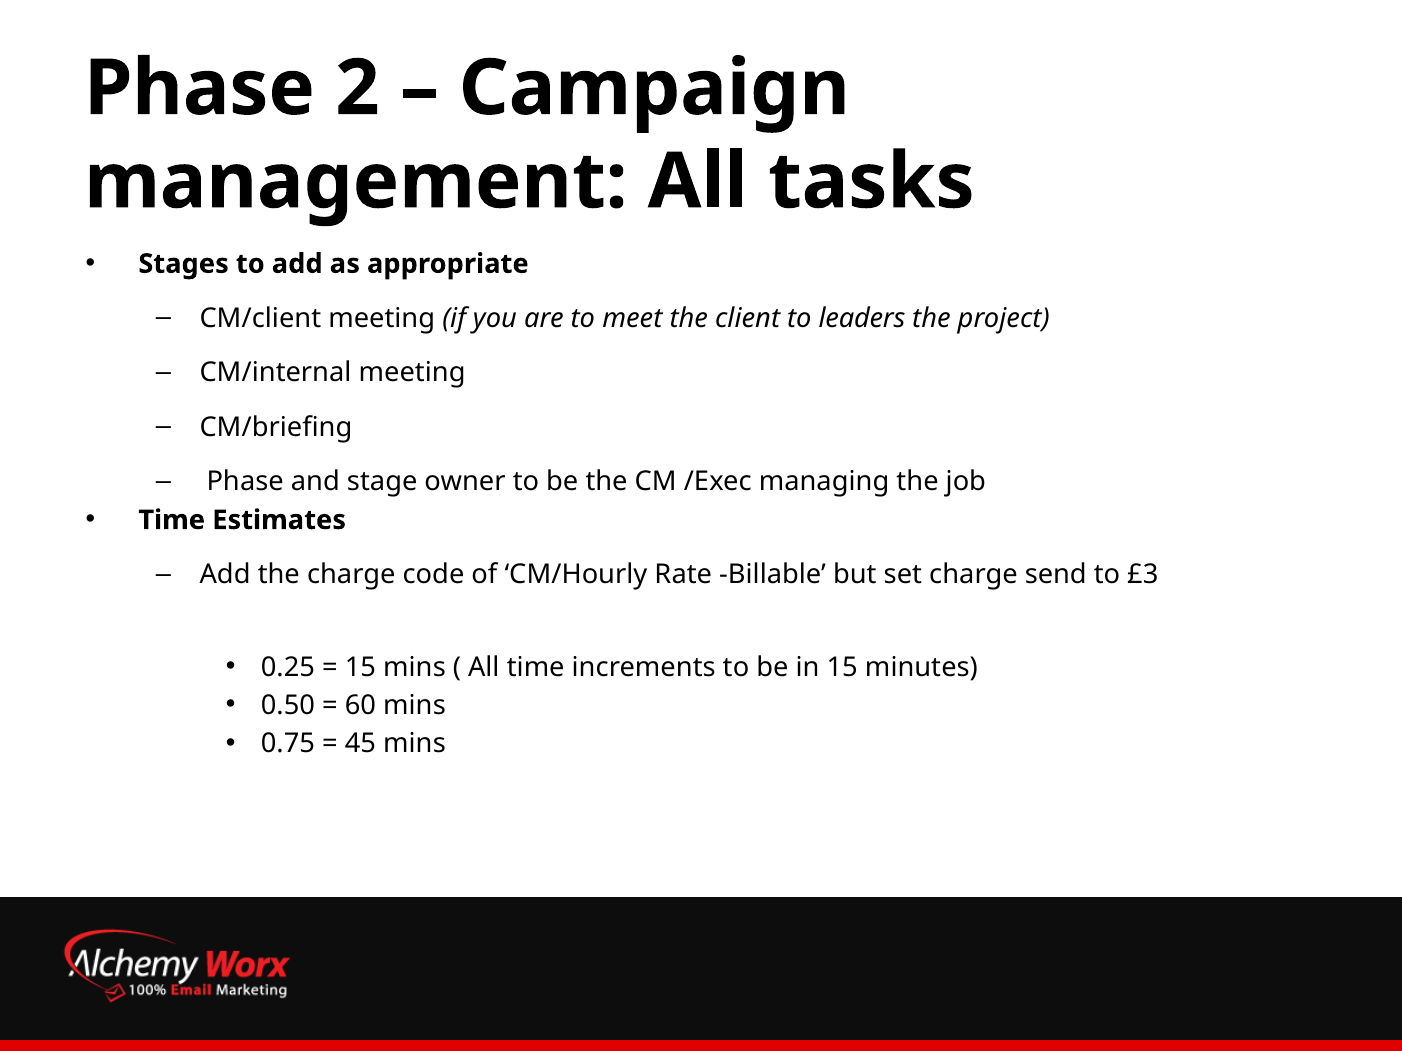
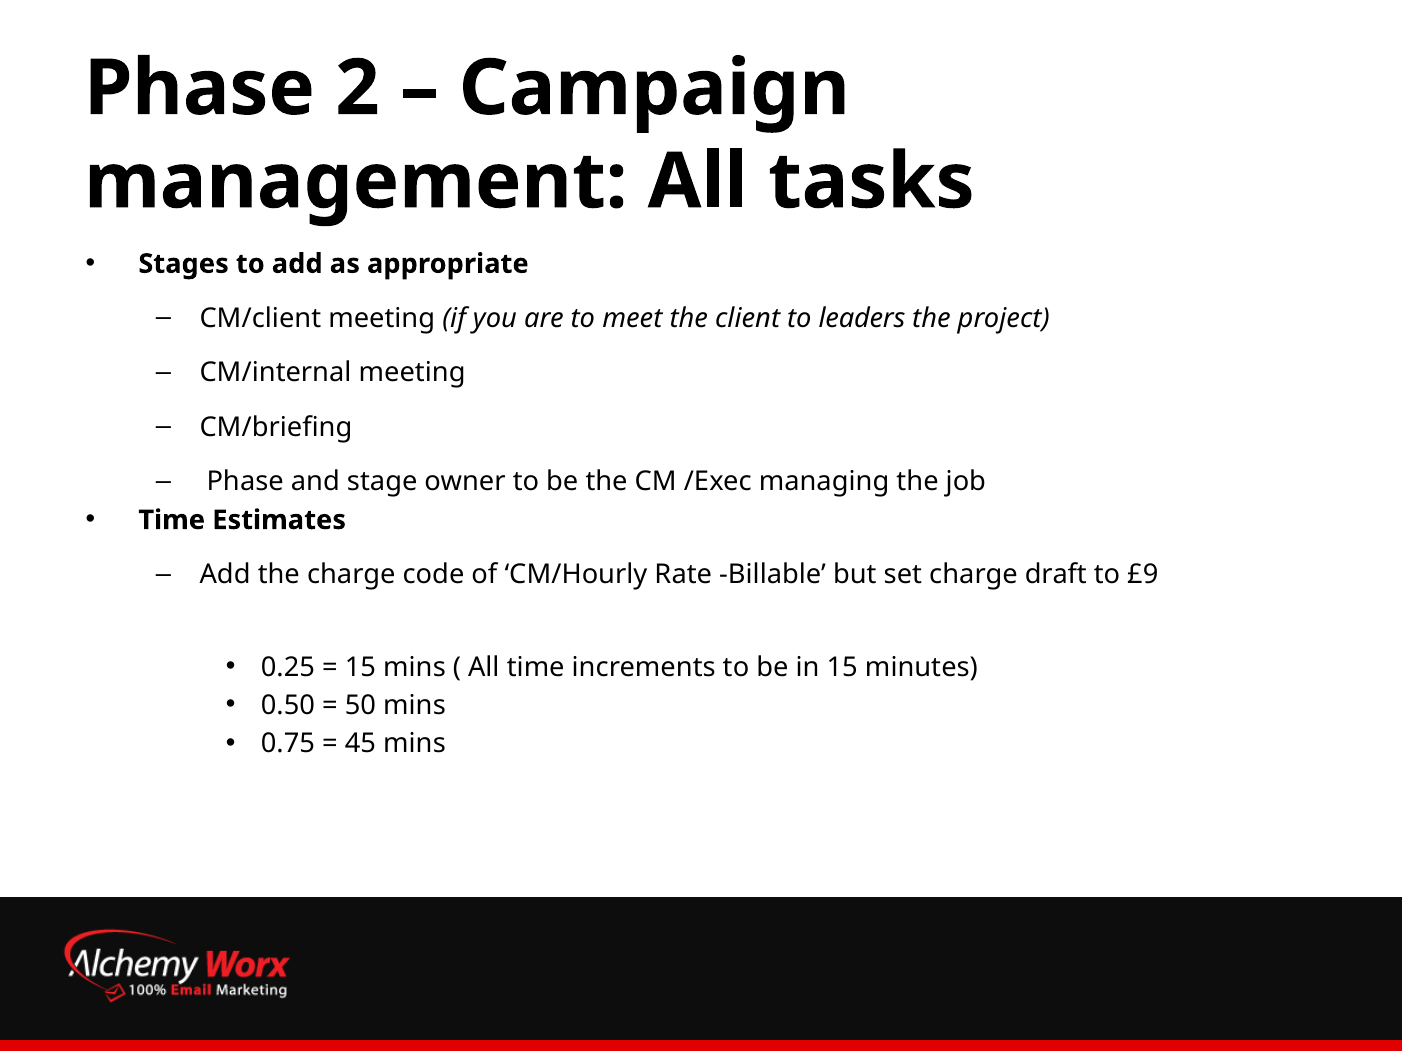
send: send -> draft
£3: £3 -> £9
60: 60 -> 50
